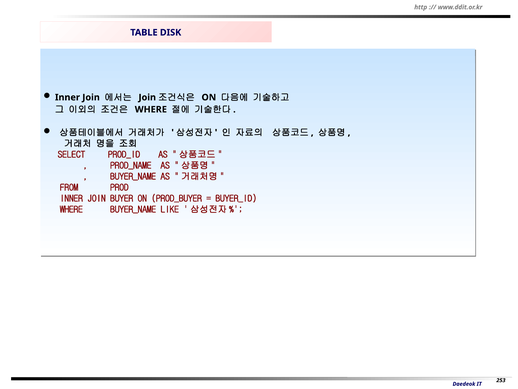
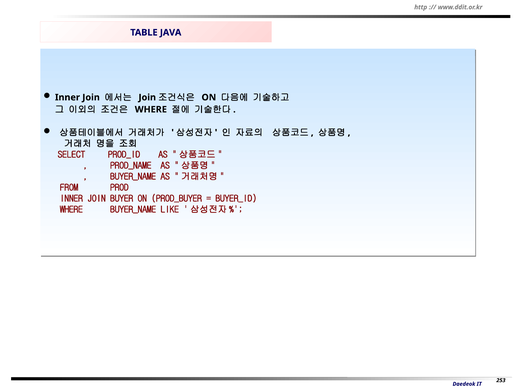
DISK: DISK -> JAVA
